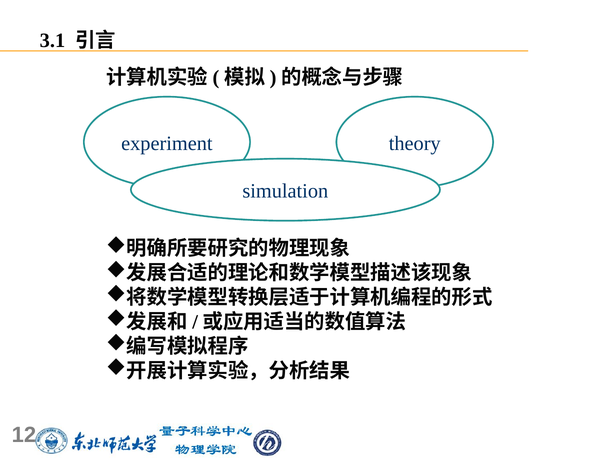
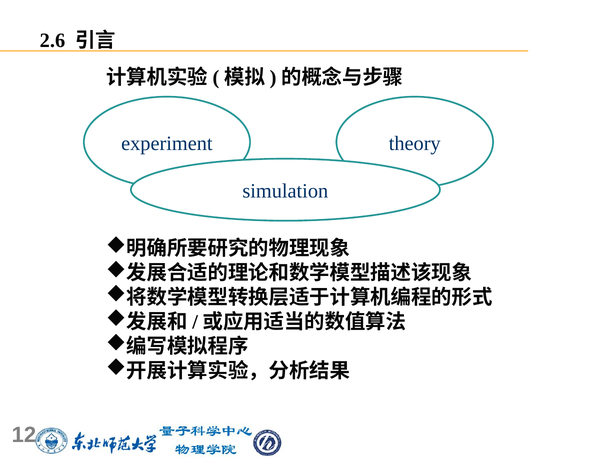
3.1: 3.1 -> 2.6
